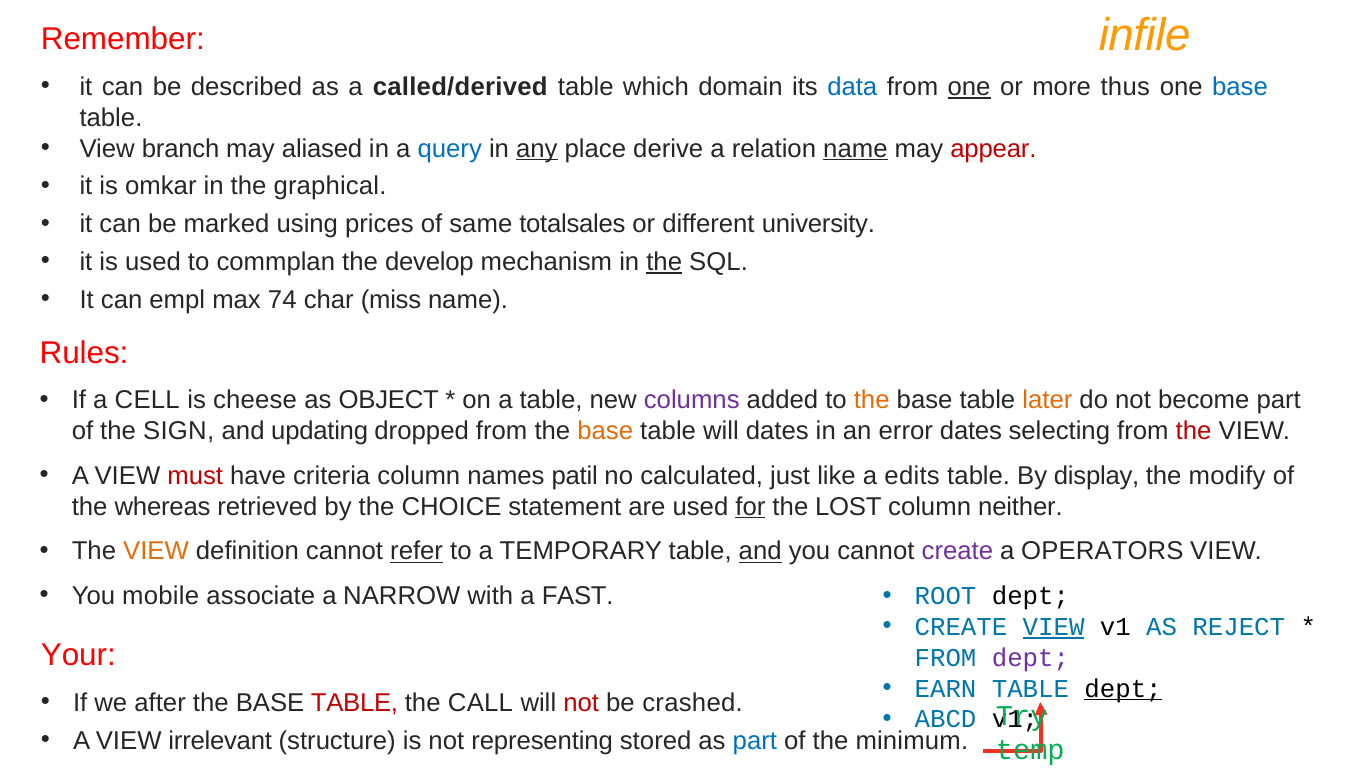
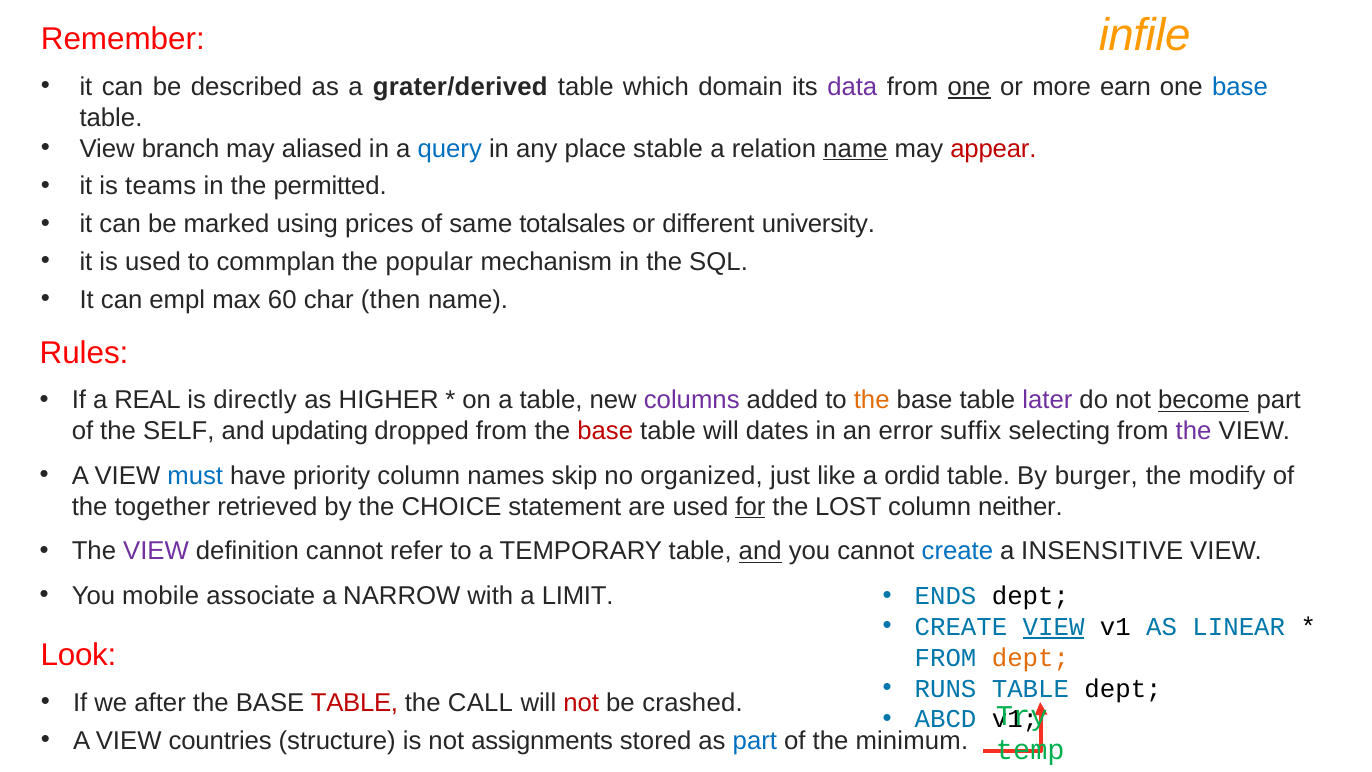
called/derived: called/derived -> grater/derived
data colour: blue -> purple
thus: thus -> earn
any underline: present -> none
derive: derive -> stable
omkar: omkar -> teams
graphical: graphical -> permitted
develop: develop -> popular
the at (664, 262) underline: present -> none
74: 74 -> 60
miss: miss -> then
CELL: CELL -> REAL
cheese: cheese -> directly
OBJECT: OBJECT -> HIGHER
later colour: orange -> purple
become underline: none -> present
SIGN: SIGN -> SELF
base at (605, 431) colour: orange -> red
error dates: dates -> suffix
the at (1194, 431) colour: red -> purple
must colour: red -> blue
criteria: criteria -> priority
patil: patil -> skip
calculated: calculated -> organized
edits: edits -> ordid
display: display -> burger
whereas: whereas -> together
VIEW at (156, 551) colour: orange -> purple
refer underline: present -> none
create at (957, 551) colour: purple -> blue
OPERATORS: OPERATORS -> INSENSITIVE
FAST: FAST -> LIMIT
ROOT: ROOT -> ENDS
REJECT: REJECT -> LINEAR
Your: Your -> Look
dept at (1030, 657) colour: purple -> orange
EARN: EARN -> RUNS
dept at (1123, 688) underline: present -> none
irrelevant: irrelevant -> countries
representing: representing -> assignments
